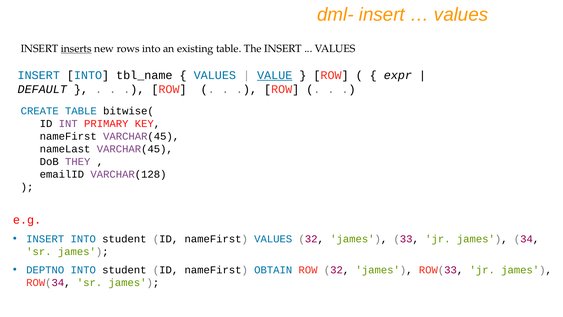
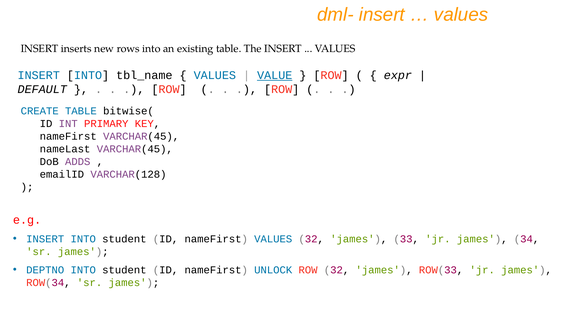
inserts underline: present -> none
THEY: THEY -> ADDS
OBTAIN: OBTAIN -> UNLOCK
